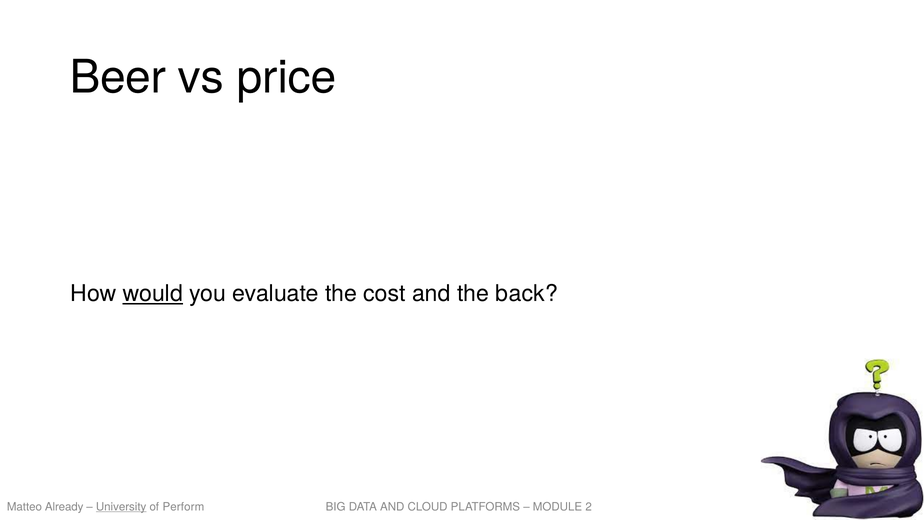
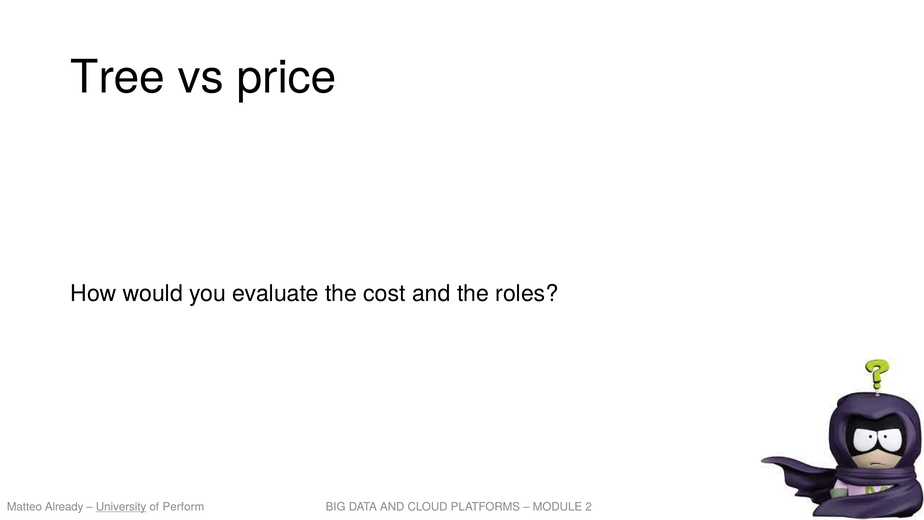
Beer: Beer -> Tree
would underline: present -> none
back: back -> roles
